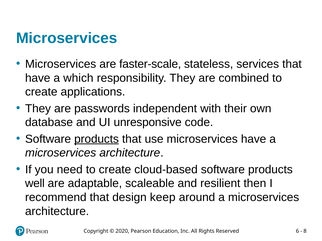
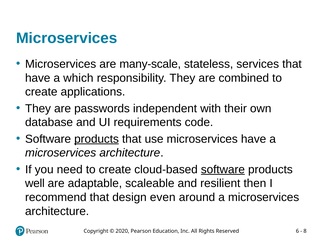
faster-scale: faster-scale -> many-scale
unresponsive: unresponsive -> requirements
software at (223, 170) underline: none -> present
keep: keep -> even
